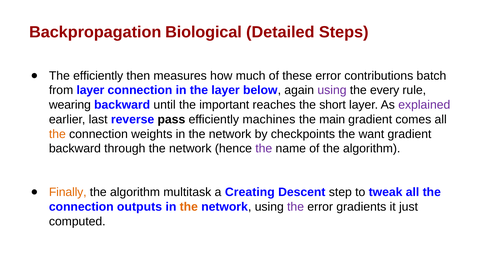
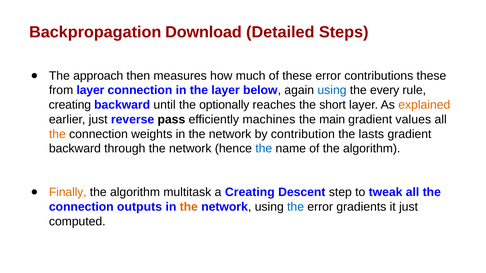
Biological: Biological -> Download
The efficiently: efficiently -> approach
contributions batch: batch -> these
using at (332, 90) colour: purple -> blue
wearing at (70, 105): wearing -> creating
important: important -> optionally
explained colour: purple -> orange
earlier last: last -> just
comes: comes -> values
checkpoints: checkpoints -> contribution
want: want -> lasts
the at (264, 149) colour: purple -> blue
the at (296, 207) colour: purple -> blue
